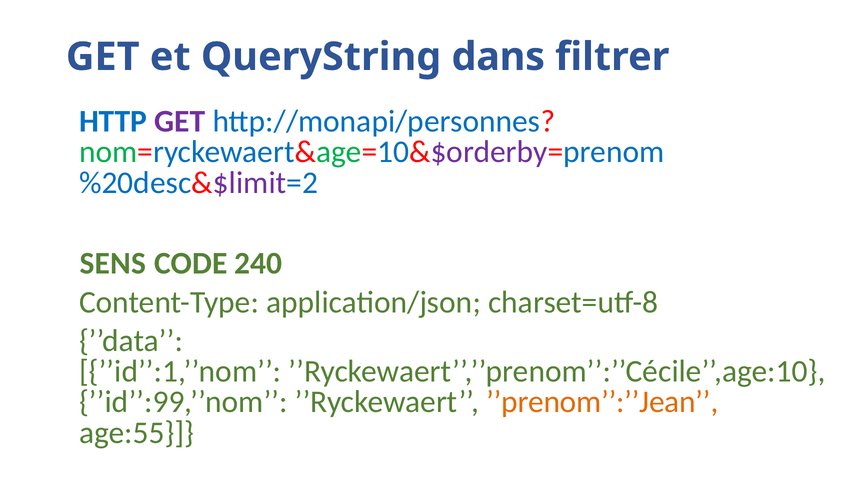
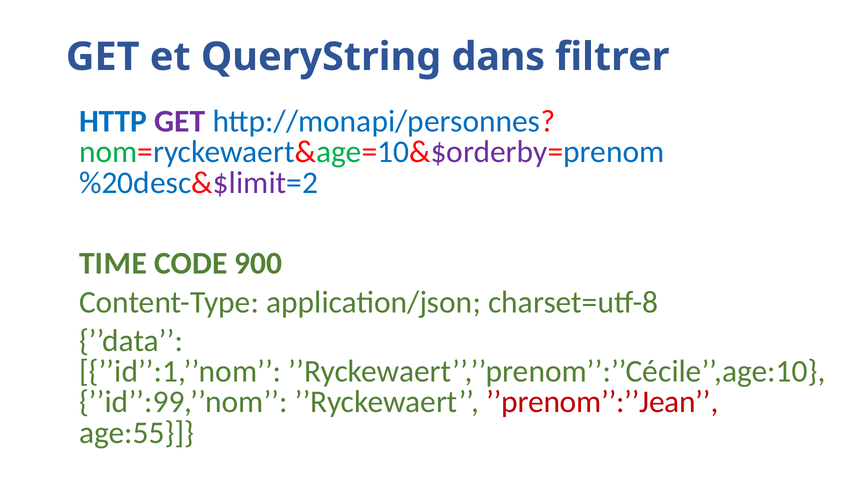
SENS: SENS -> TIME
240: 240 -> 900
’’prenom’’:’’Jean colour: orange -> red
